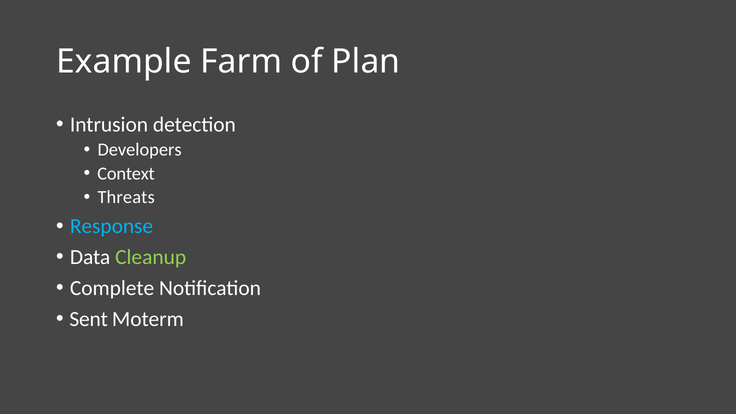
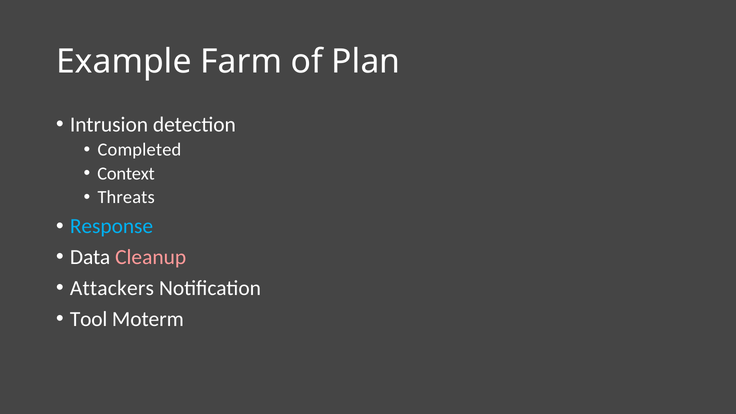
Developers: Developers -> Completed
Cleanup colour: light green -> pink
Complete: Complete -> Attackers
Sent: Sent -> Tool
